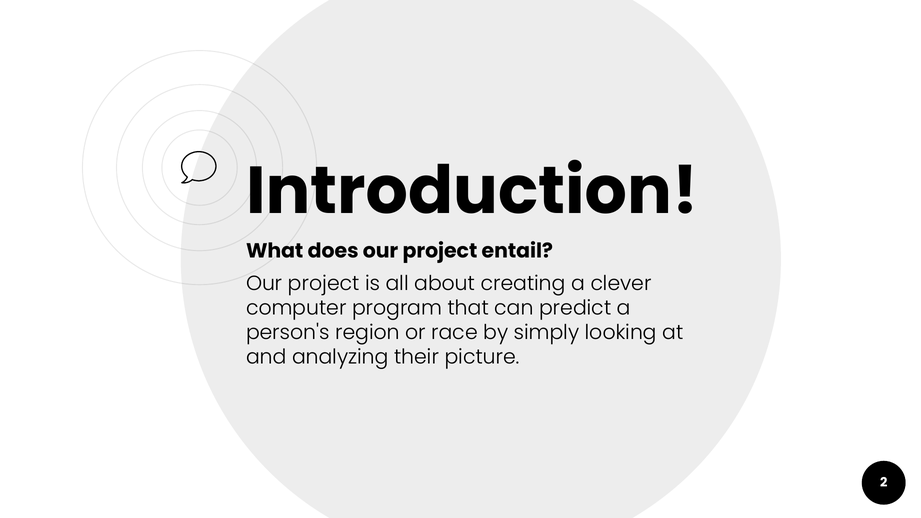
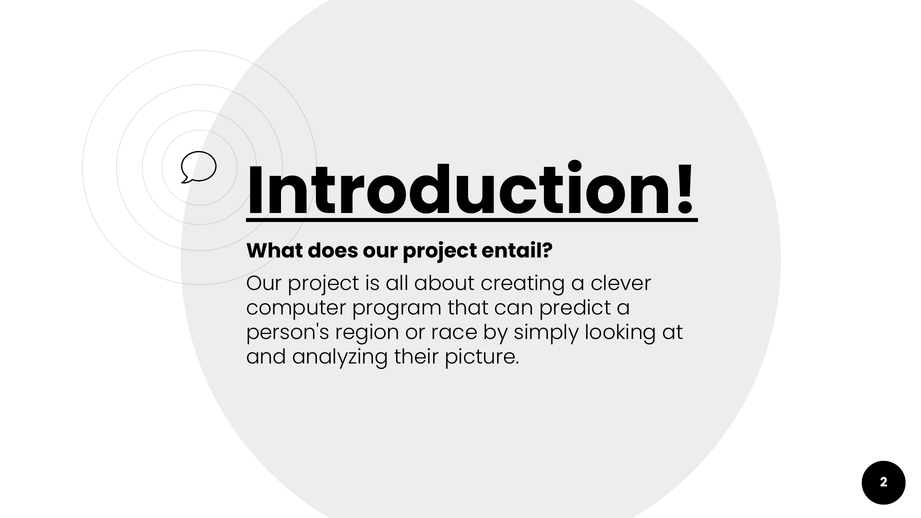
Introduction underline: none -> present
